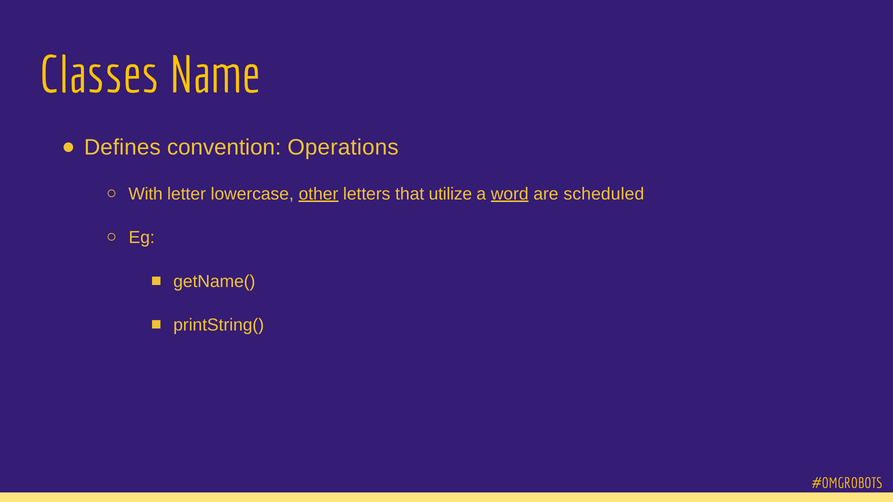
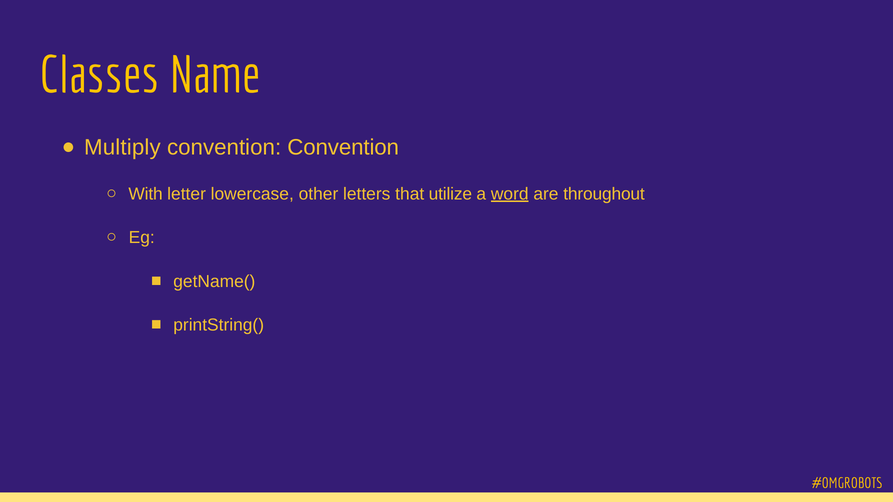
Defines: Defines -> Multiply
convention Operations: Operations -> Convention
other underline: present -> none
scheduled: scheduled -> throughout
